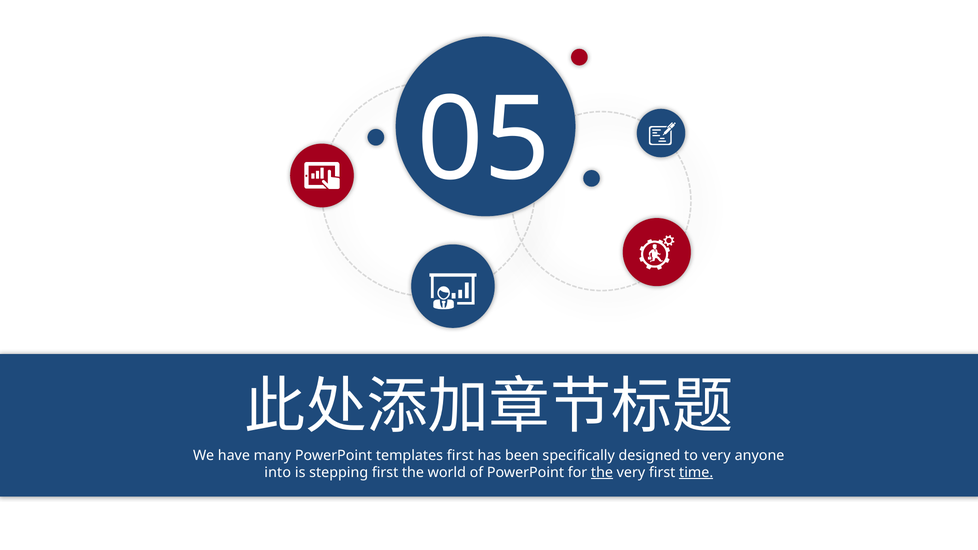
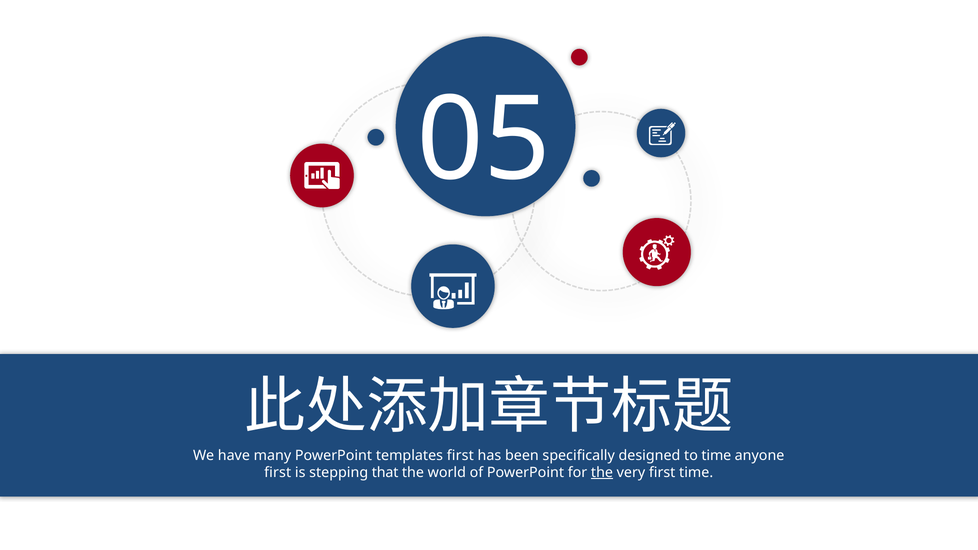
to very: very -> time
into at (278, 473): into -> first
stepping first: first -> that
time at (696, 473) underline: present -> none
